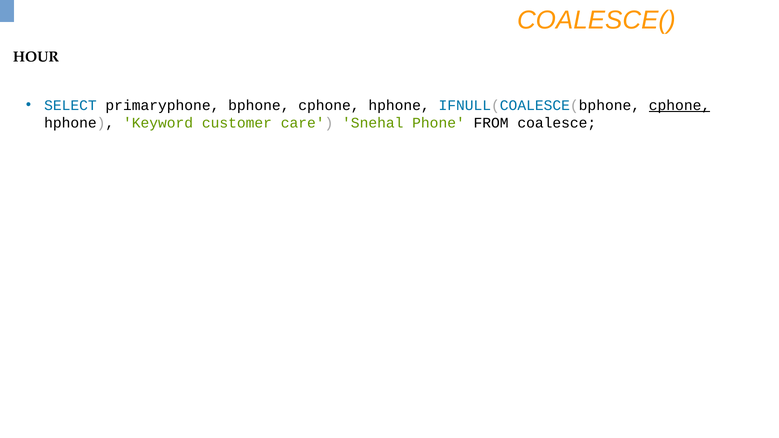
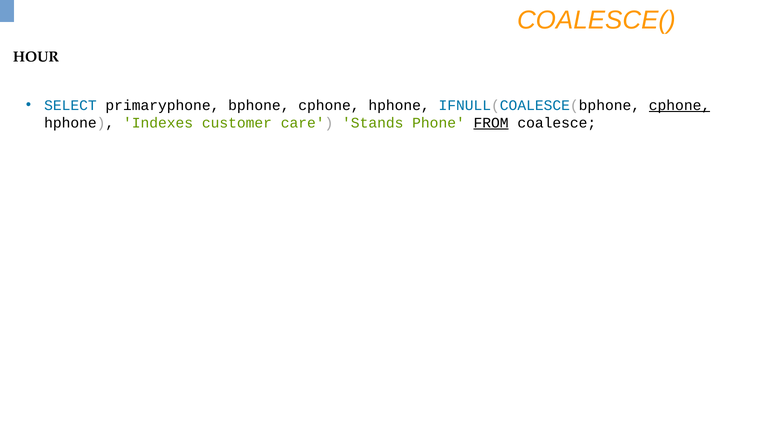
Keyword: Keyword -> Indexes
Snehal: Snehal -> Stands
FROM underline: none -> present
